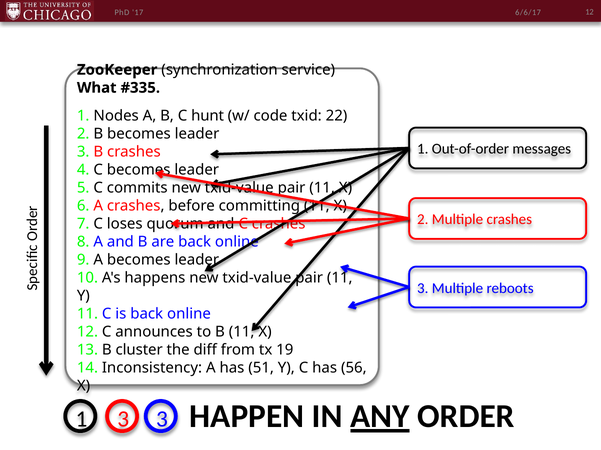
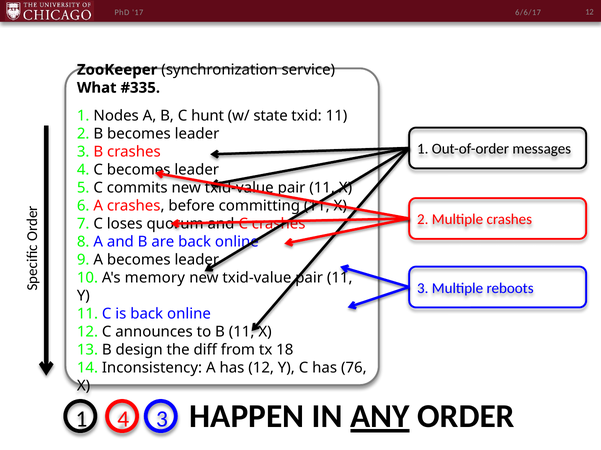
code: code -> state
txid 22: 22 -> 11
happens: happens -> memory
cluster: cluster -> design
19: 19 -> 18
has 51: 51 -> 12
56: 56 -> 76
1 3: 3 -> 4
